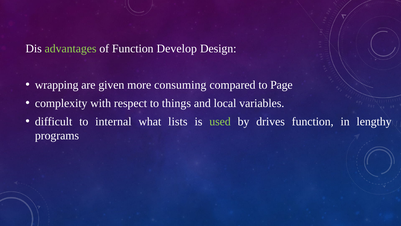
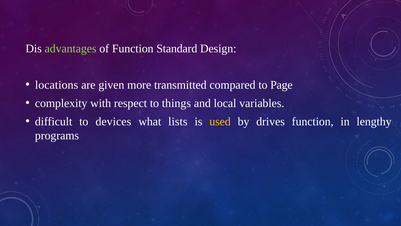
Develop: Develop -> Standard
wrapping: wrapping -> locations
consuming: consuming -> transmitted
internal: internal -> devices
used colour: light green -> yellow
